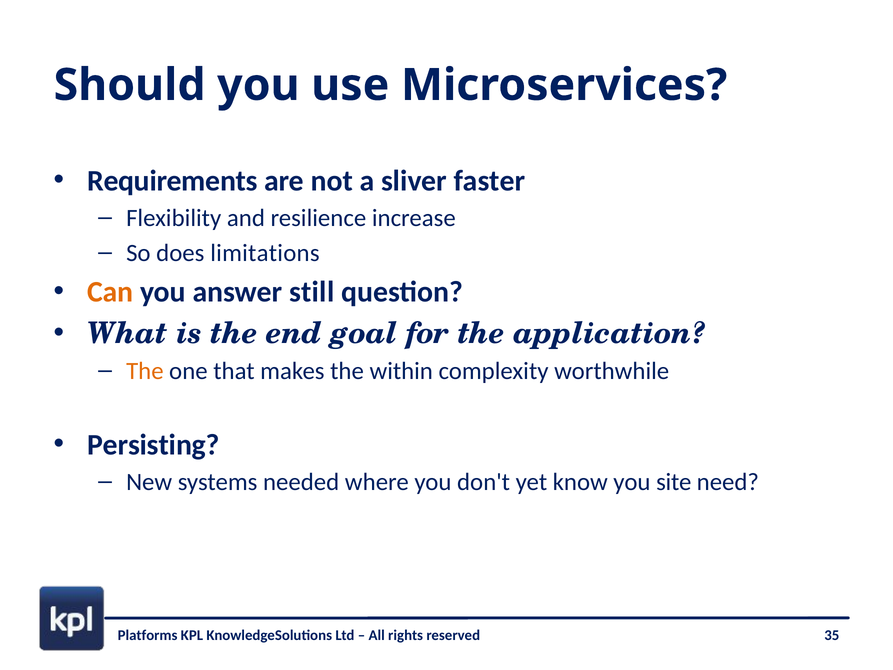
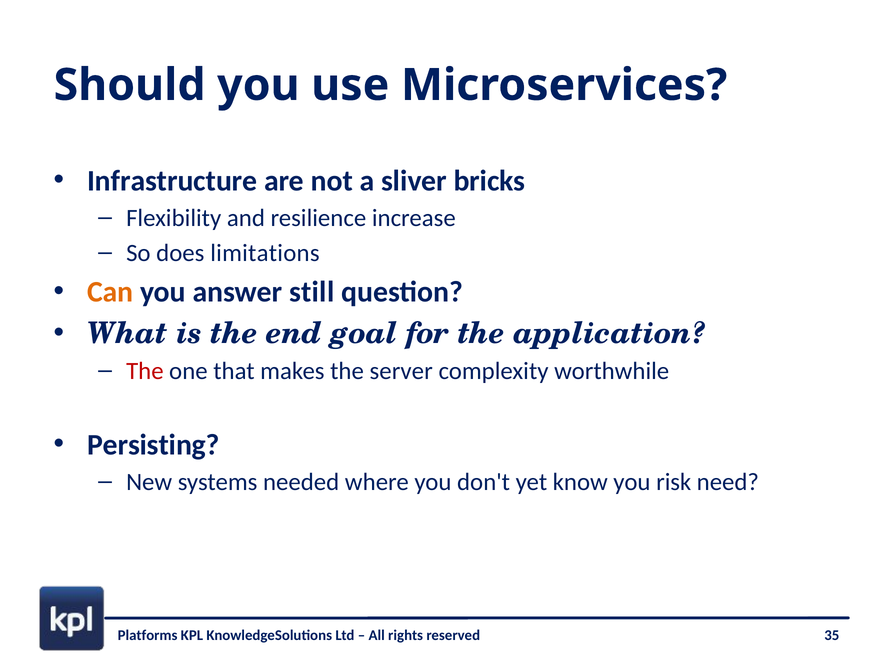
Requirements: Requirements -> Infrastructure
faster: faster -> bricks
The at (145, 371) colour: orange -> red
within: within -> server
site: site -> risk
